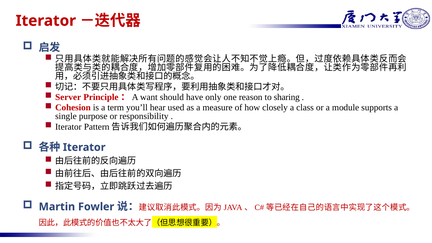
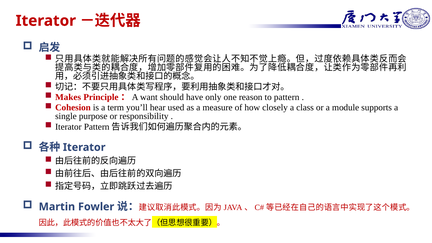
Server: Server -> Makes
sharing: sharing -> pattern
